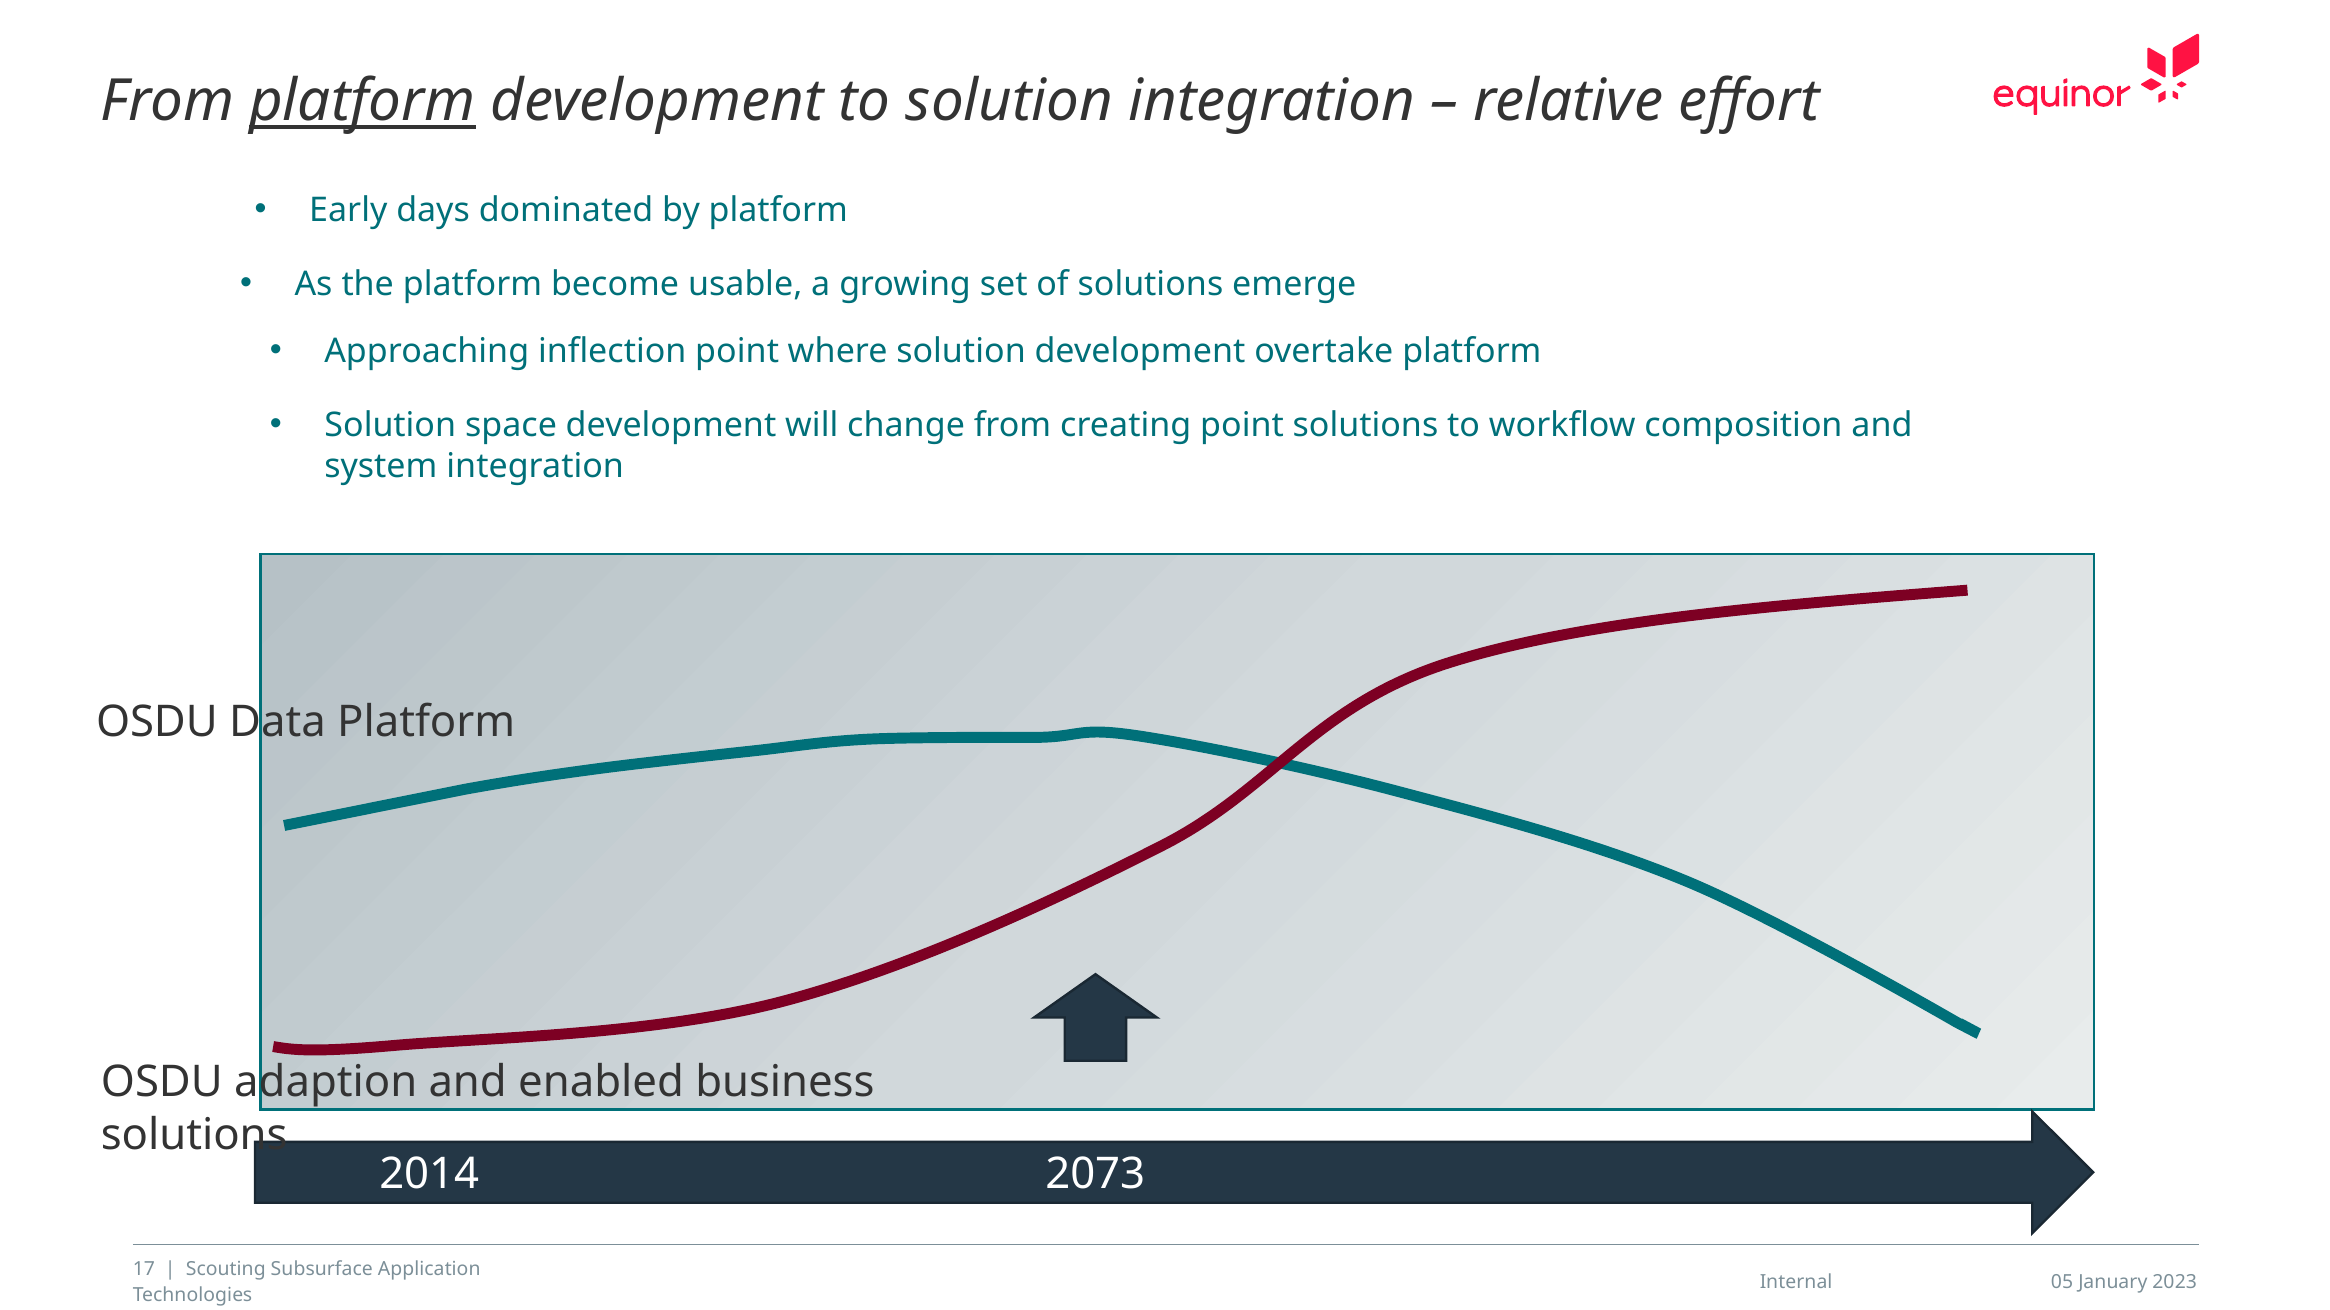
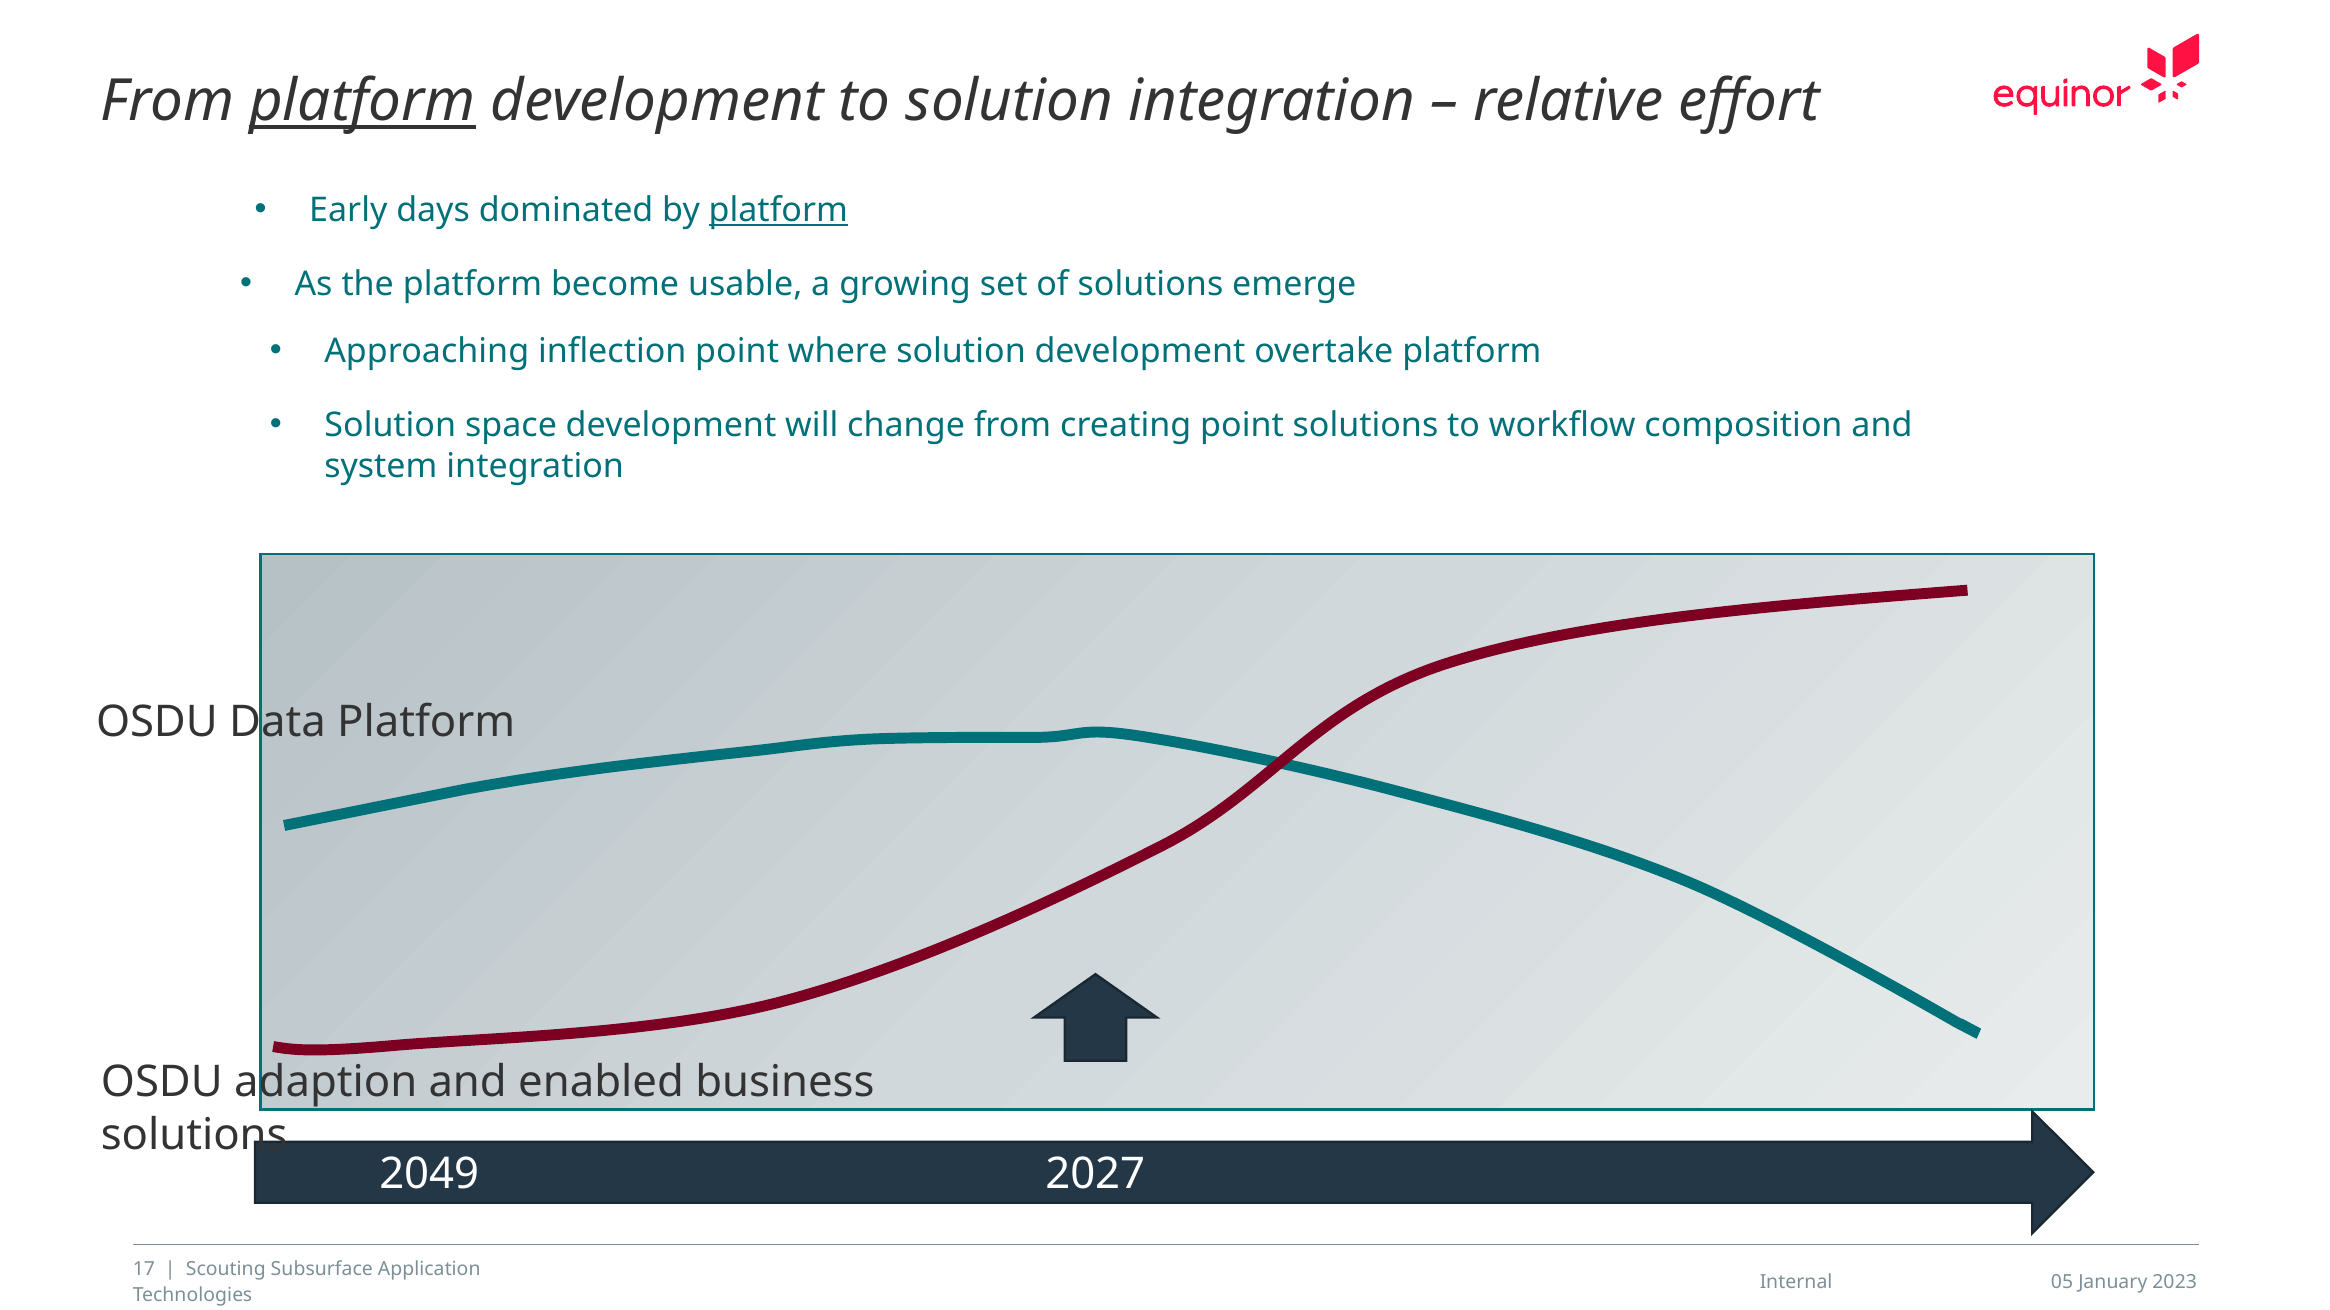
platform at (778, 211) underline: none -> present
2014: 2014 -> 2049
2073: 2073 -> 2027
